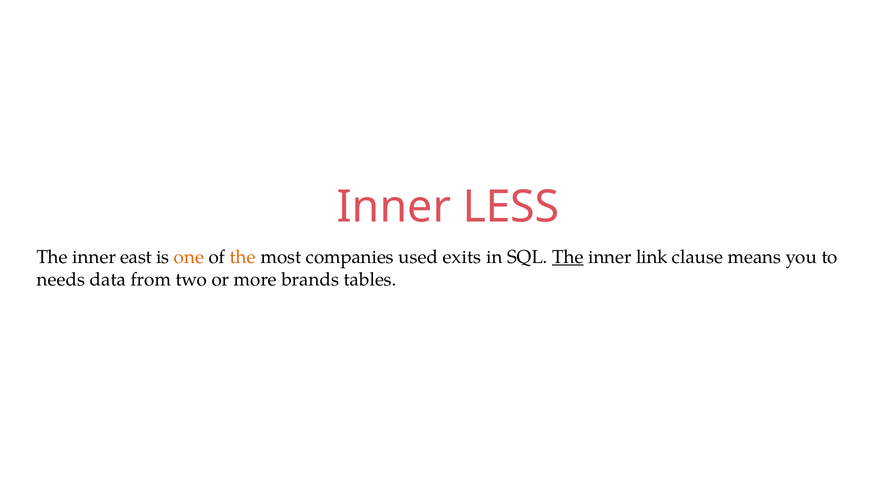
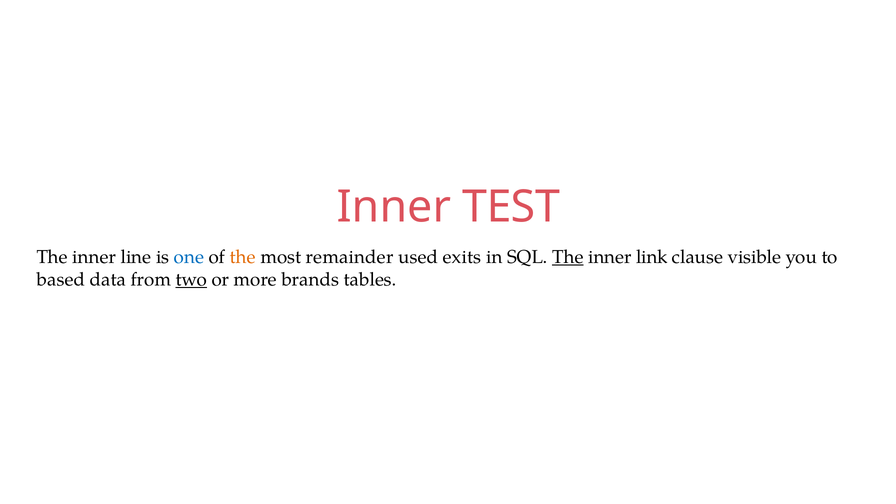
LESS: LESS -> TEST
east: east -> line
one colour: orange -> blue
companies: companies -> remainder
means: means -> visible
needs: needs -> based
two underline: none -> present
